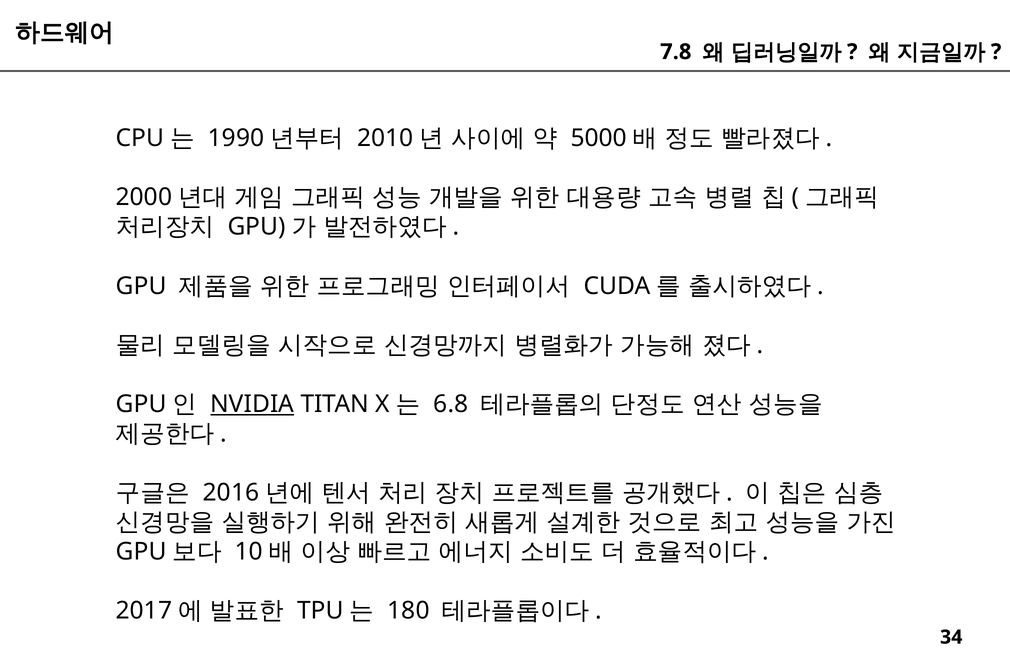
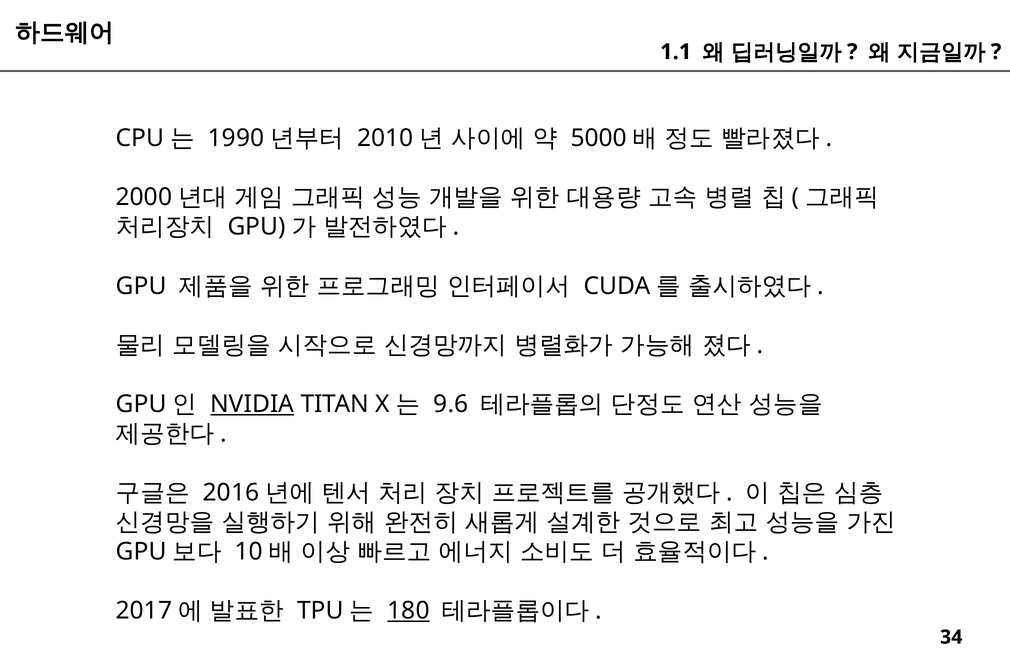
7.8: 7.8 -> 1.1
6.8: 6.8 -> 9.6
180 underline: none -> present
